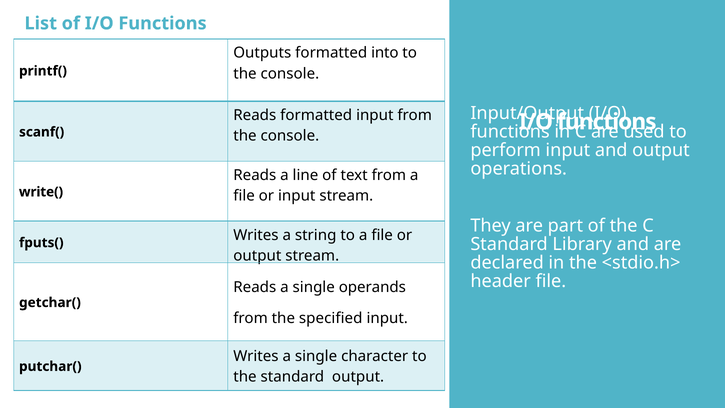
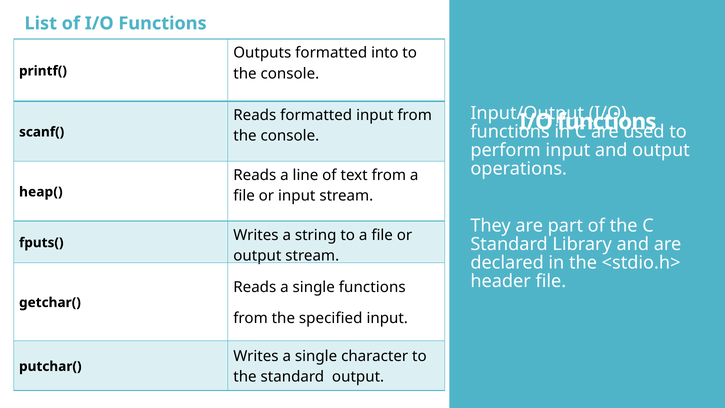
write(: write( -> heap(
single operands: operands -> functions
